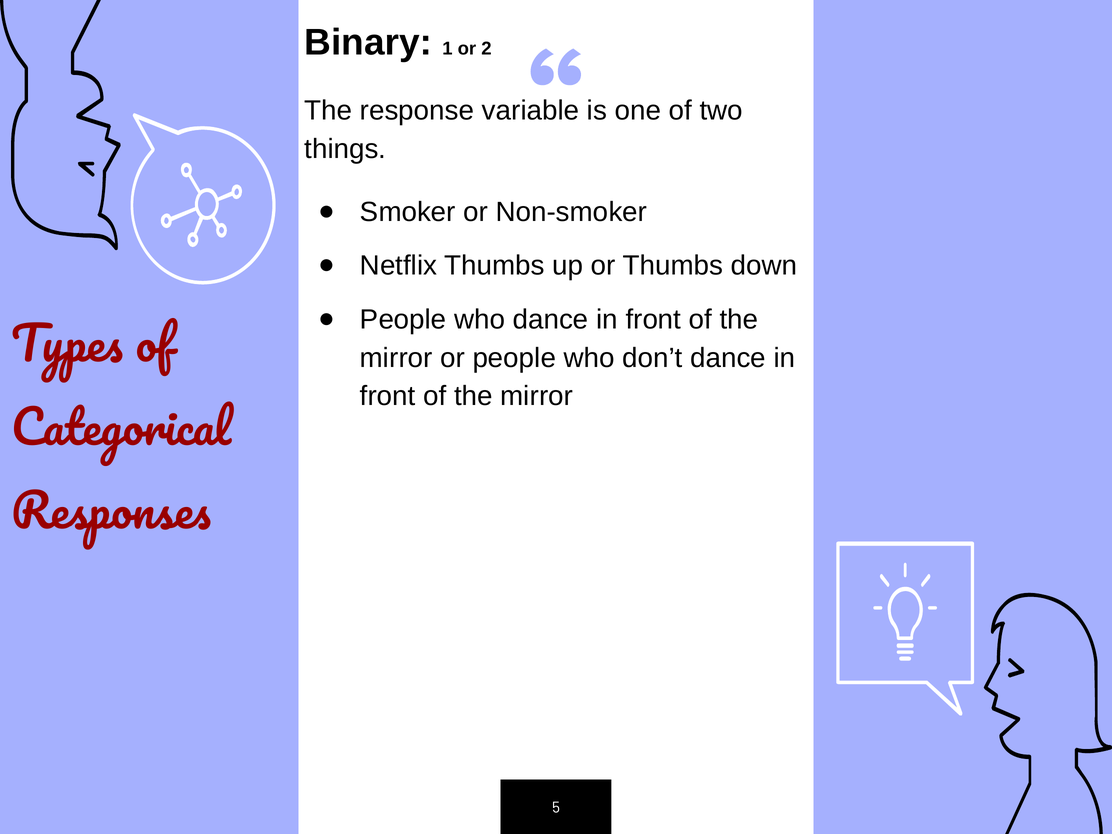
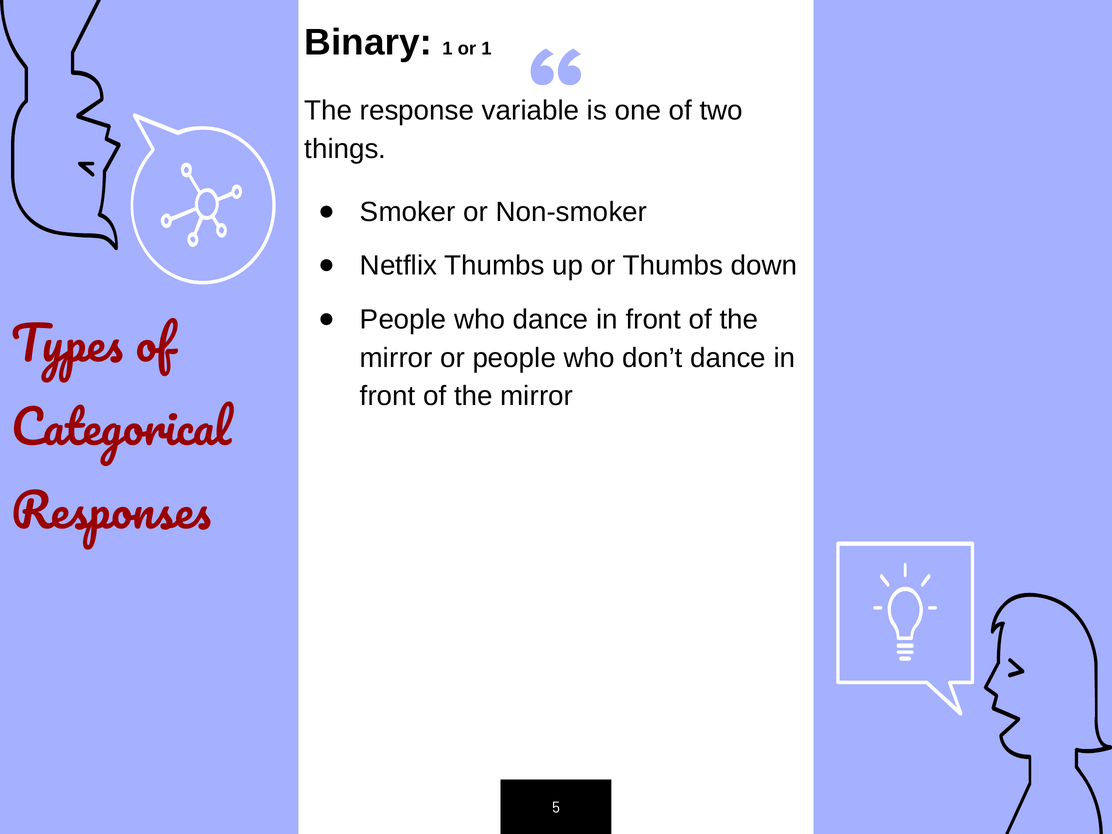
or 2: 2 -> 1
